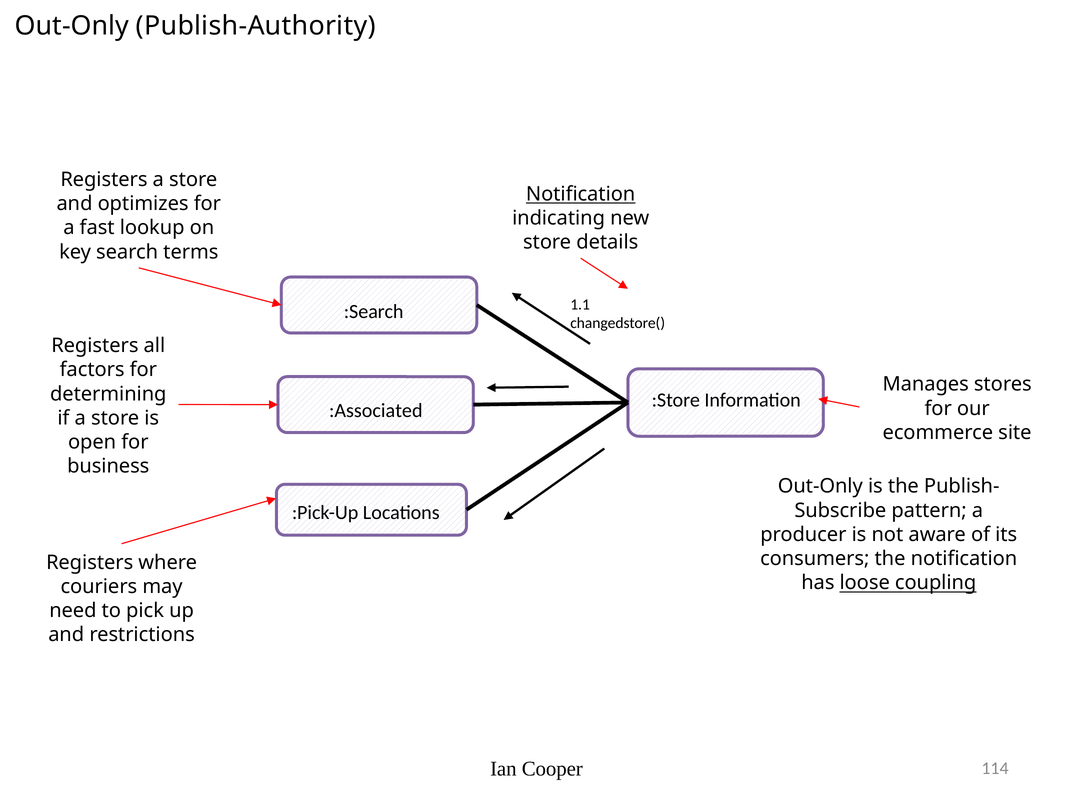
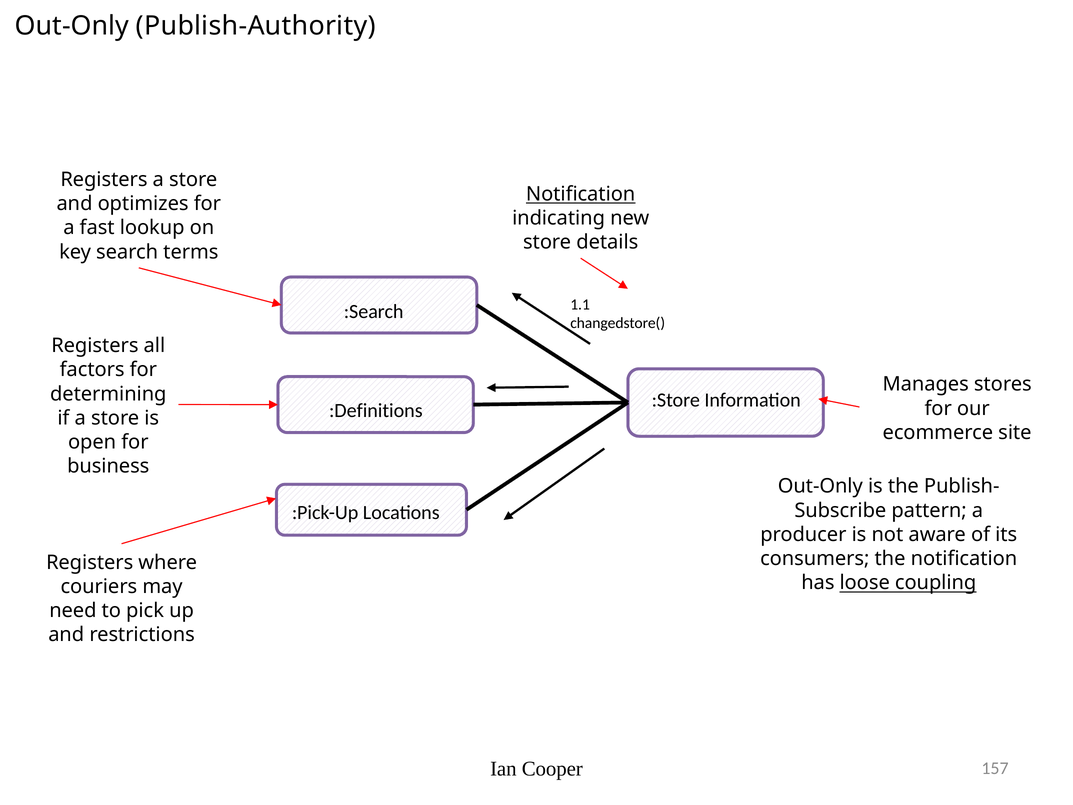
:Associated: :Associated -> :Definitions
114: 114 -> 157
